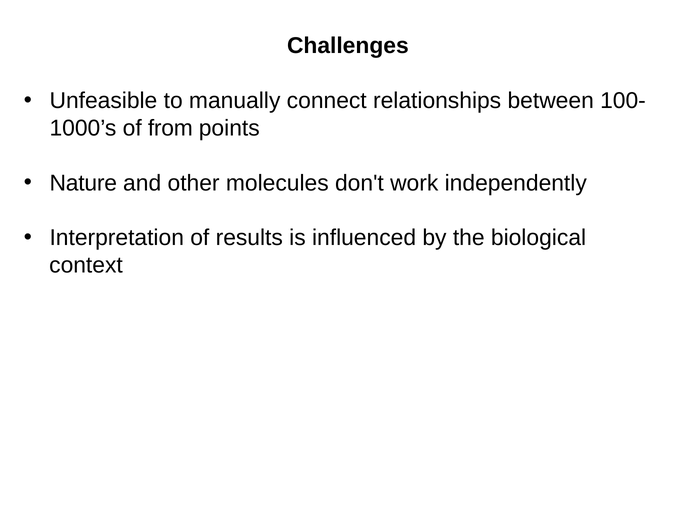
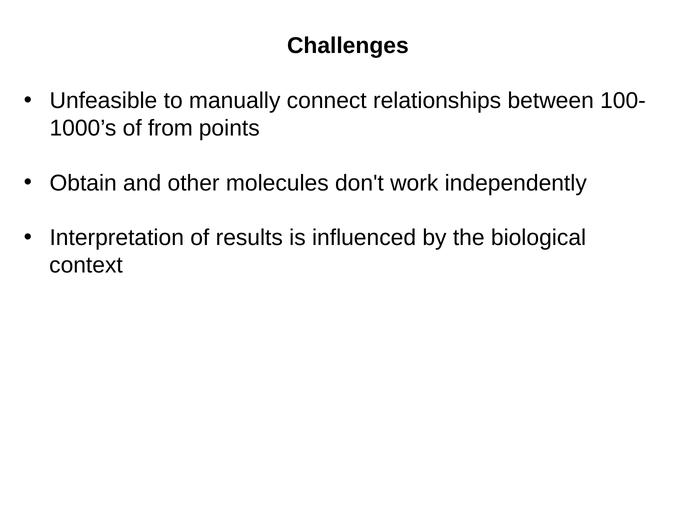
Nature: Nature -> Obtain
